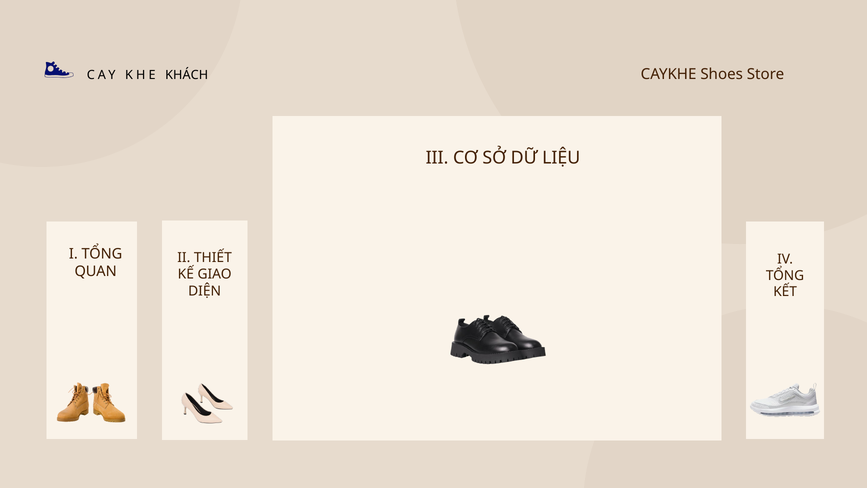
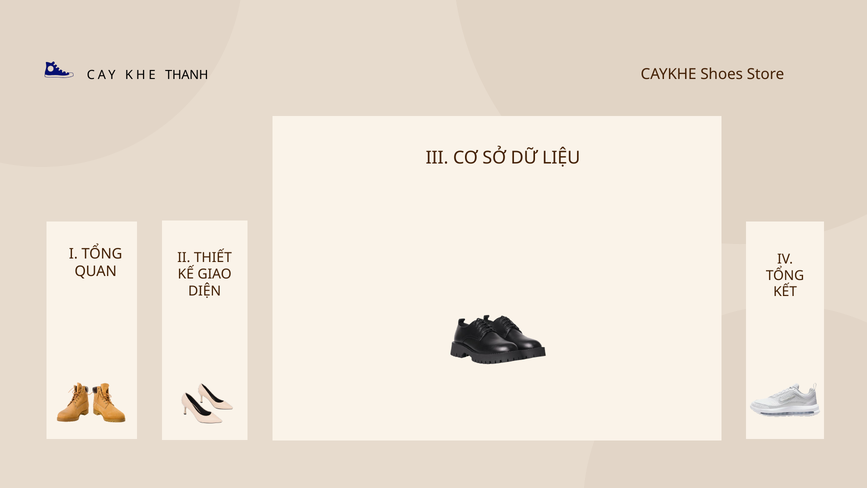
KHÁCH: KHÁCH -> THANH
